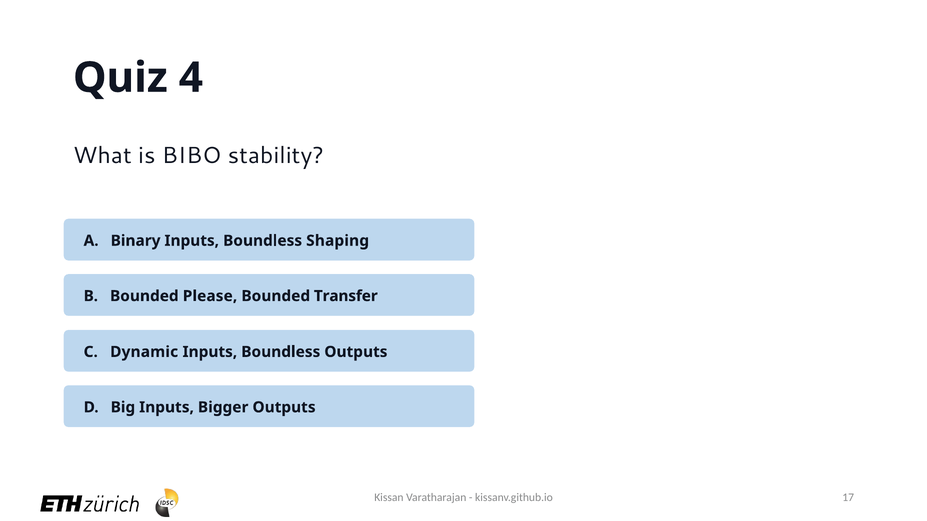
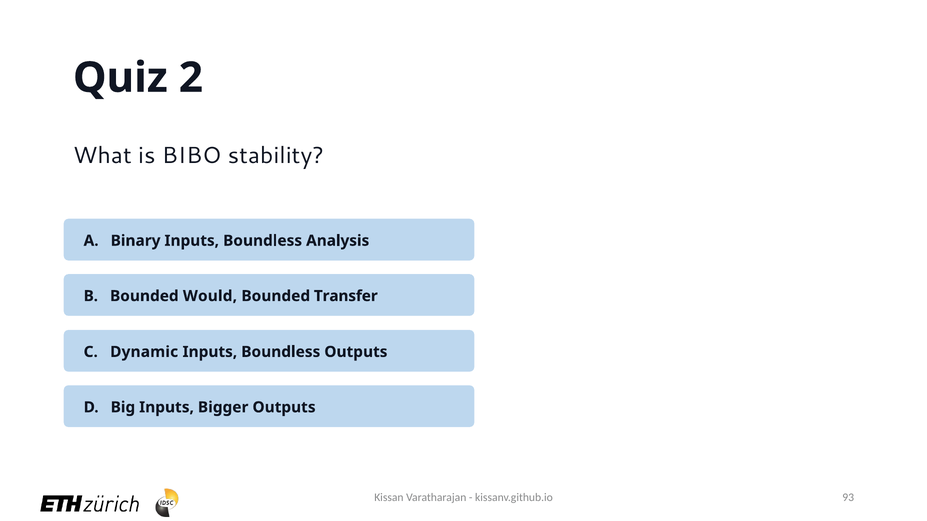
4: 4 -> 2
Shaping: Shaping -> Analysis
Please: Please -> Would
17: 17 -> 93
